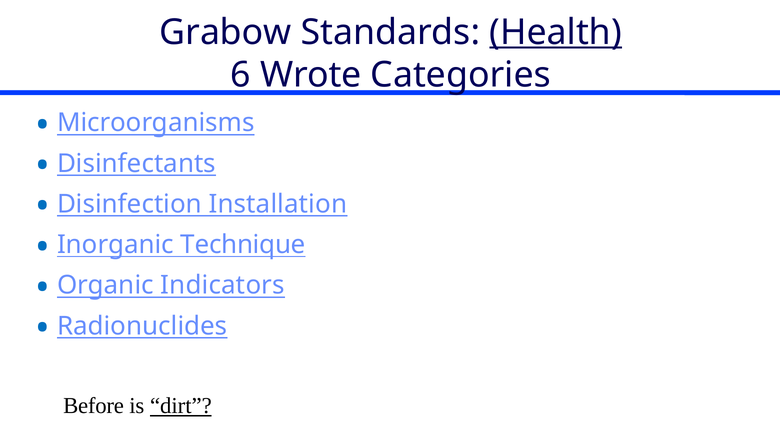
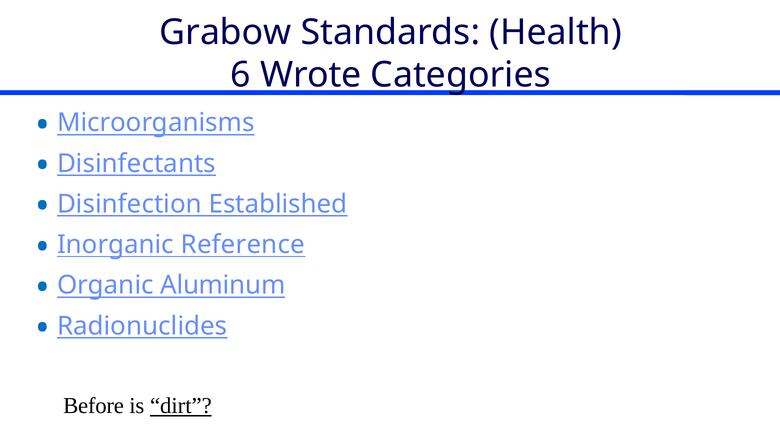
Health underline: present -> none
Installation: Installation -> Established
Technique: Technique -> Reference
Indicators: Indicators -> Aluminum
